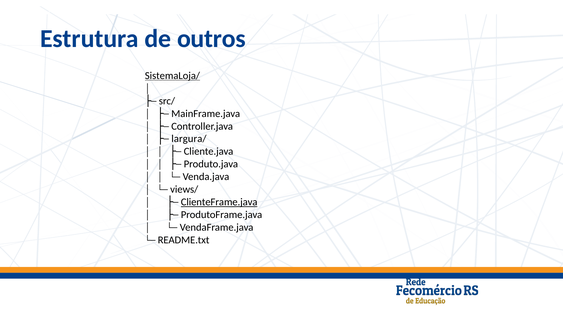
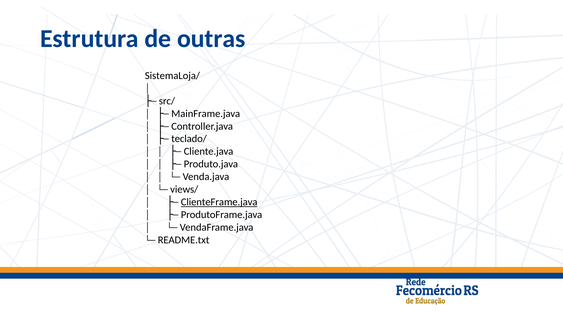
outros: outros -> outras
SistemaLoja/ underline: present -> none
largura/: largura/ -> teclado/
